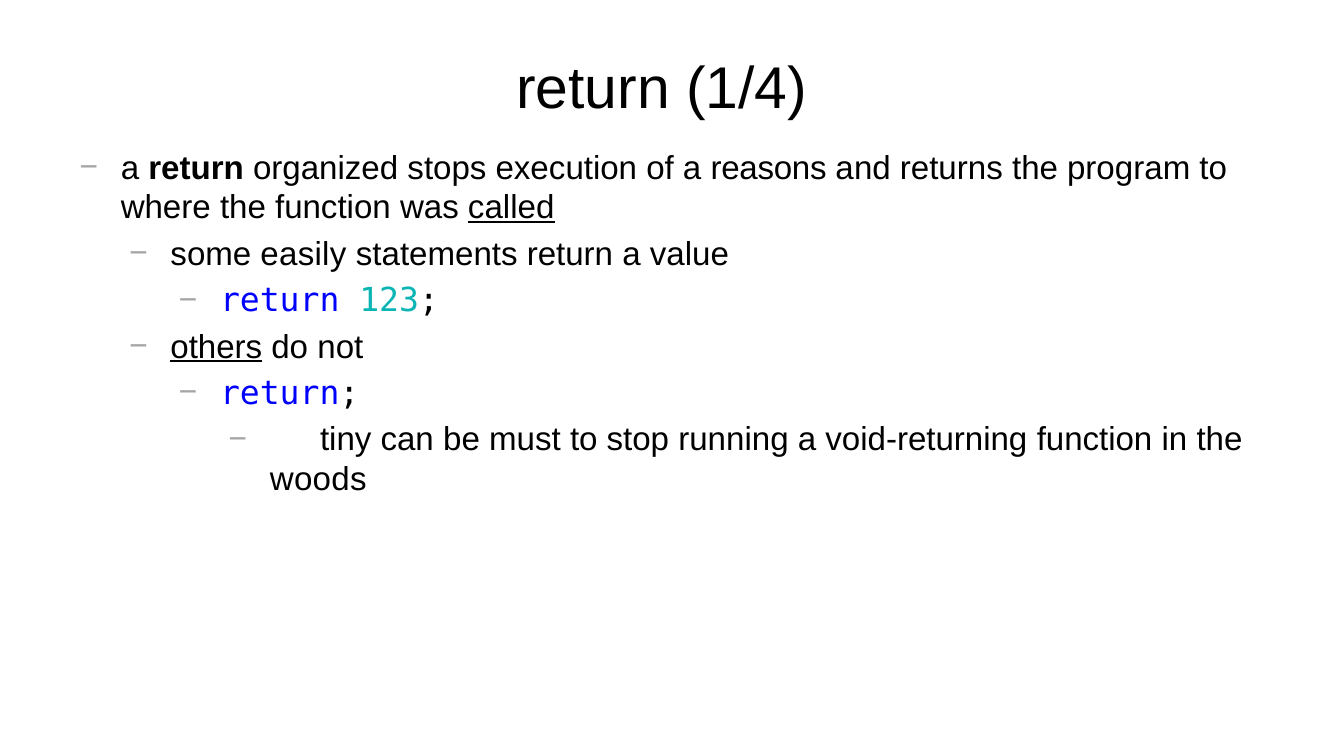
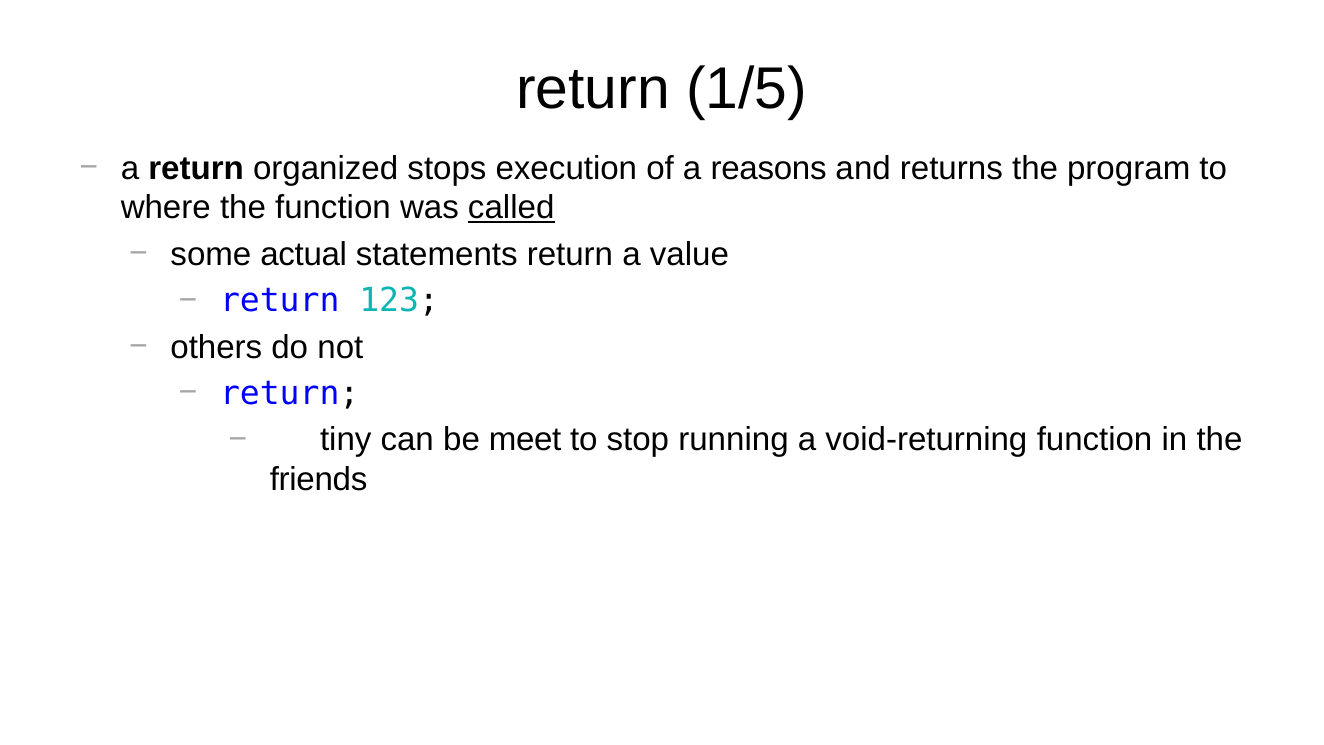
1/4: 1/4 -> 1/5
easily: easily -> actual
others underline: present -> none
must: must -> meet
woods: woods -> friends
